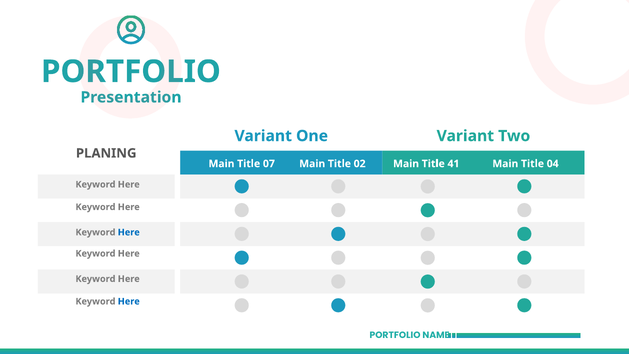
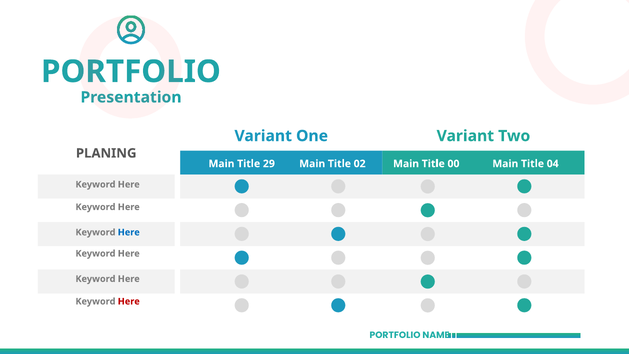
07: 07 -> 29
41: 41 -> 00
Here at (129, 301) colour: blue -> red
